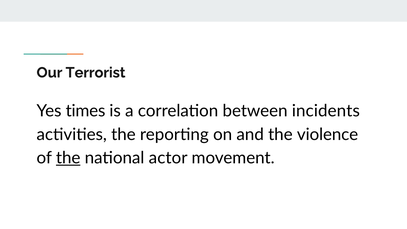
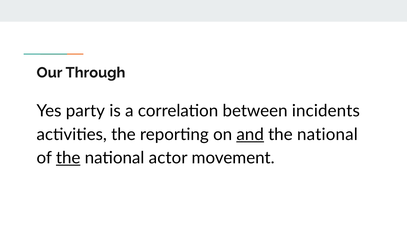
Terrorist: Terrorist -> Through
times: times -> party
and underline: none -> present
violence at (328, 134): violence -> national
